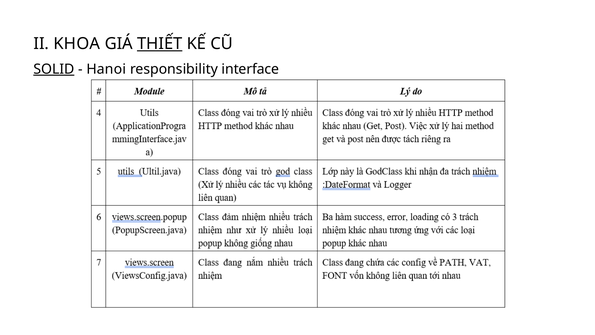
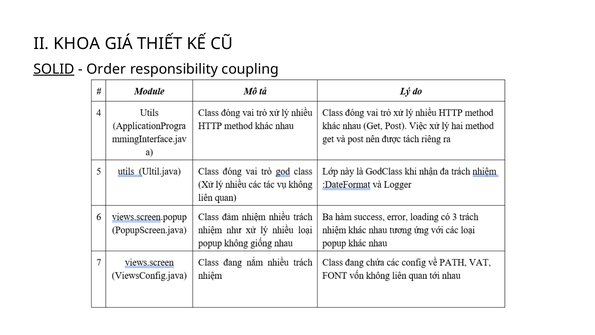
THIẾT underline: present -> none
Hanoi: Hanoi -> Order
interface: interface -> coupling
